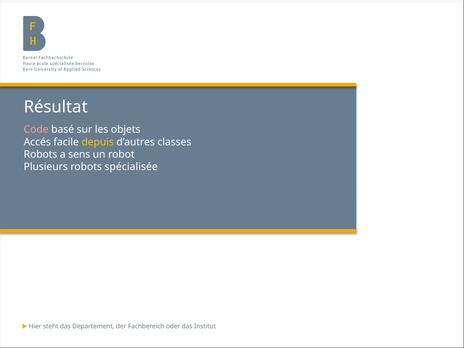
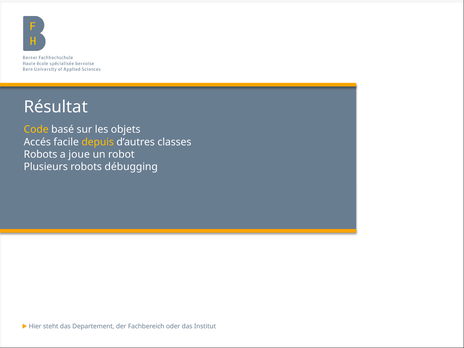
Code colour: pink -> yellow
sens: sens -> joue
spécialisée: spécialisée -> débugging
